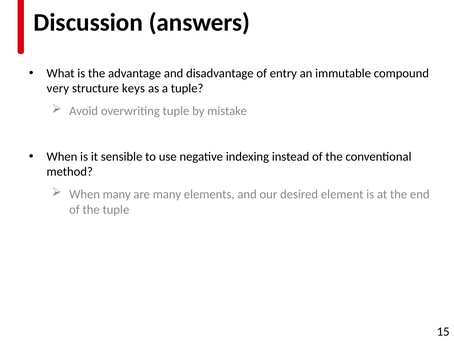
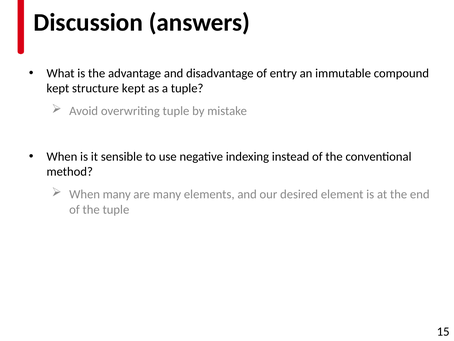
very at (58, 88): very -> kept
structure keys: keys -> kept
